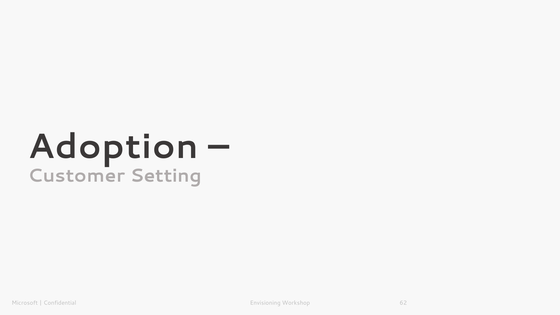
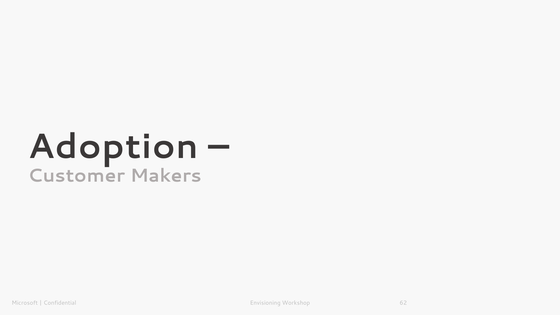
Setting: Setting -> Makers
